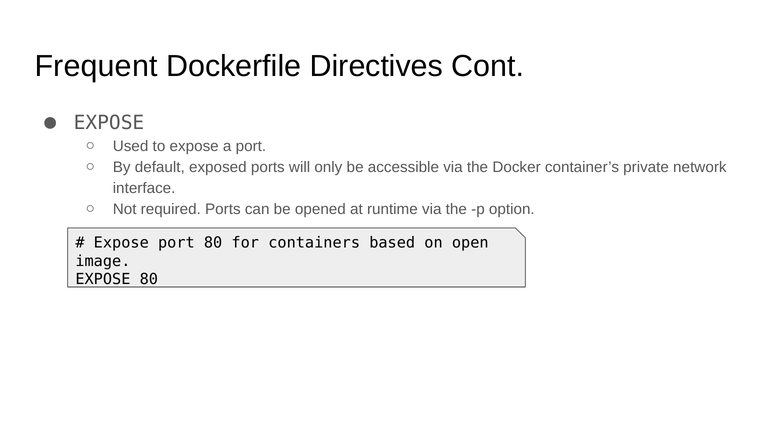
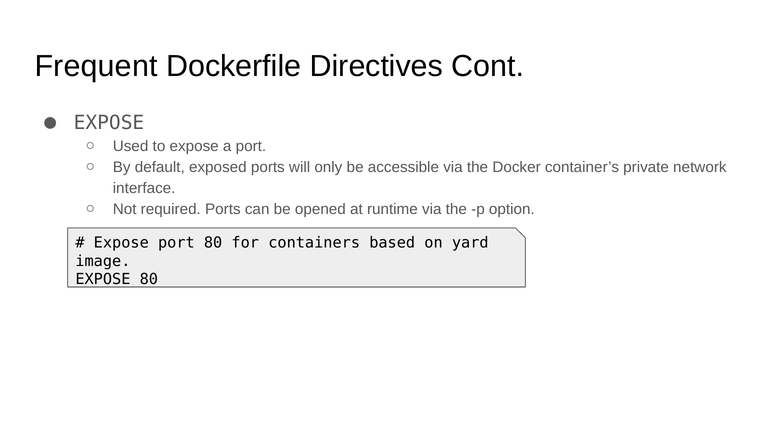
open: open -> yard
